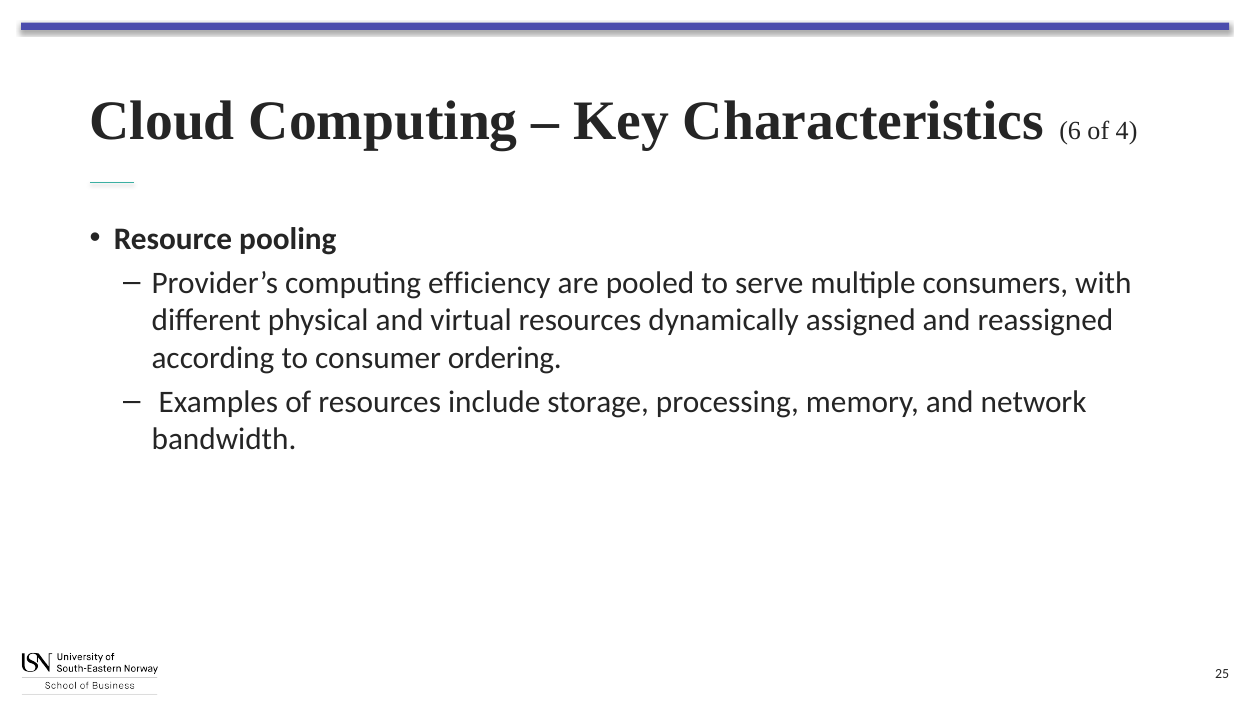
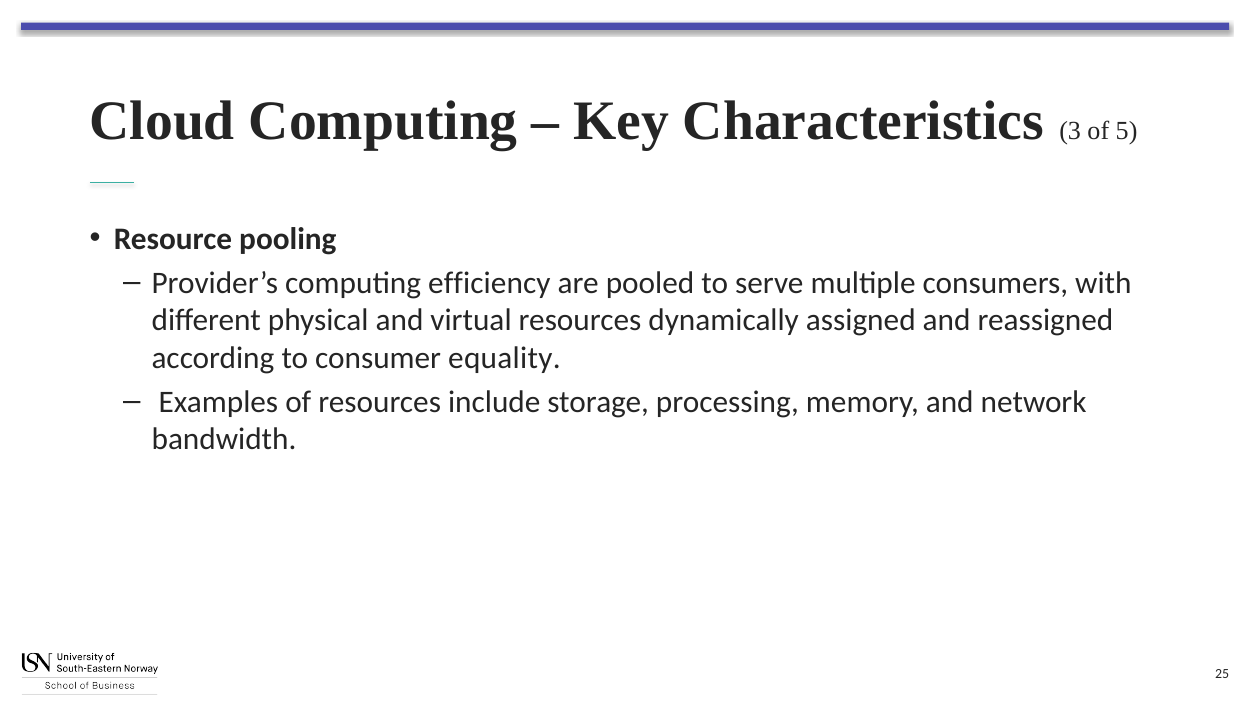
6: 6 -> 3
4: 4 -> 5
ordering: ordering -> equality
